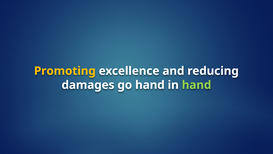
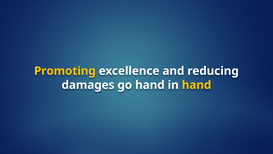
hand at (197, 85) colour: light green -> yellow
